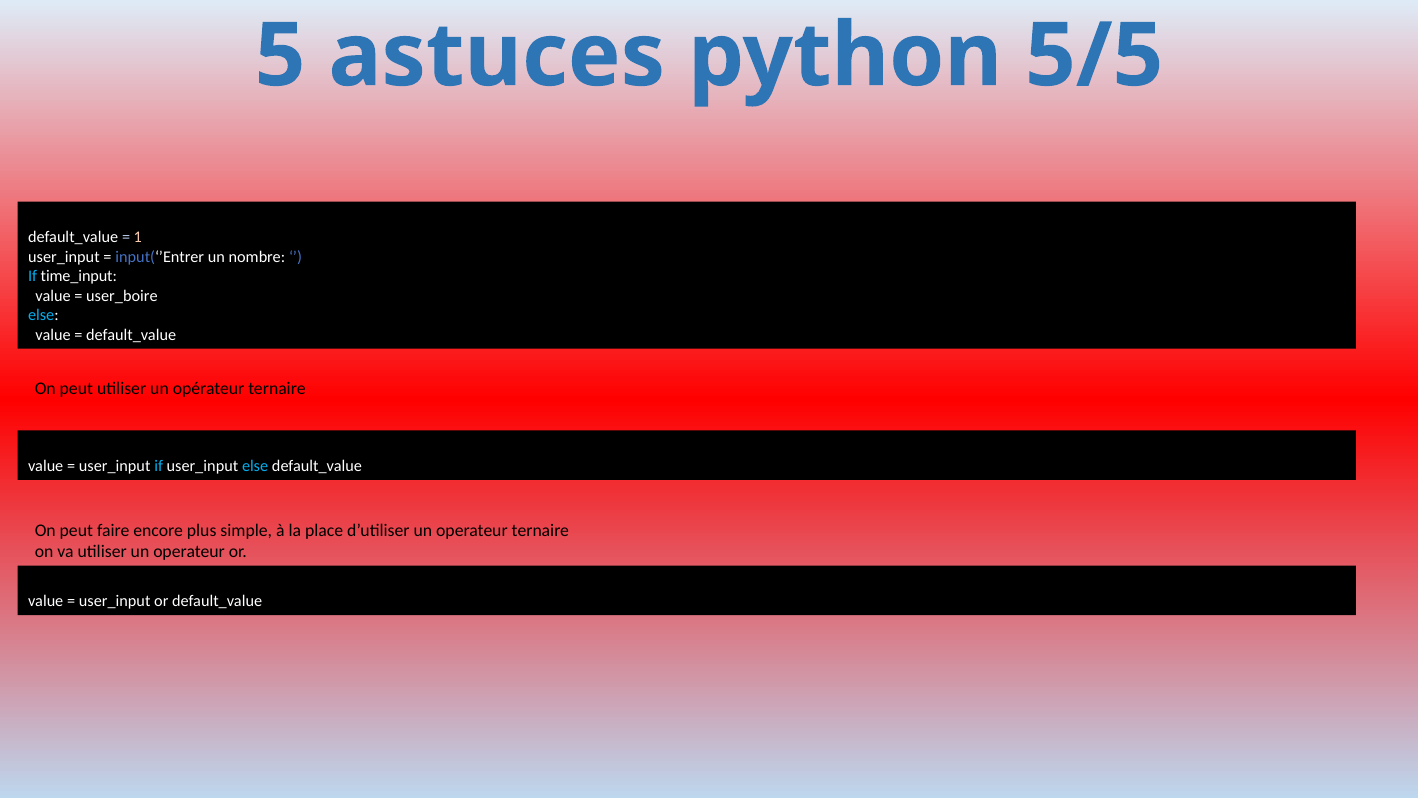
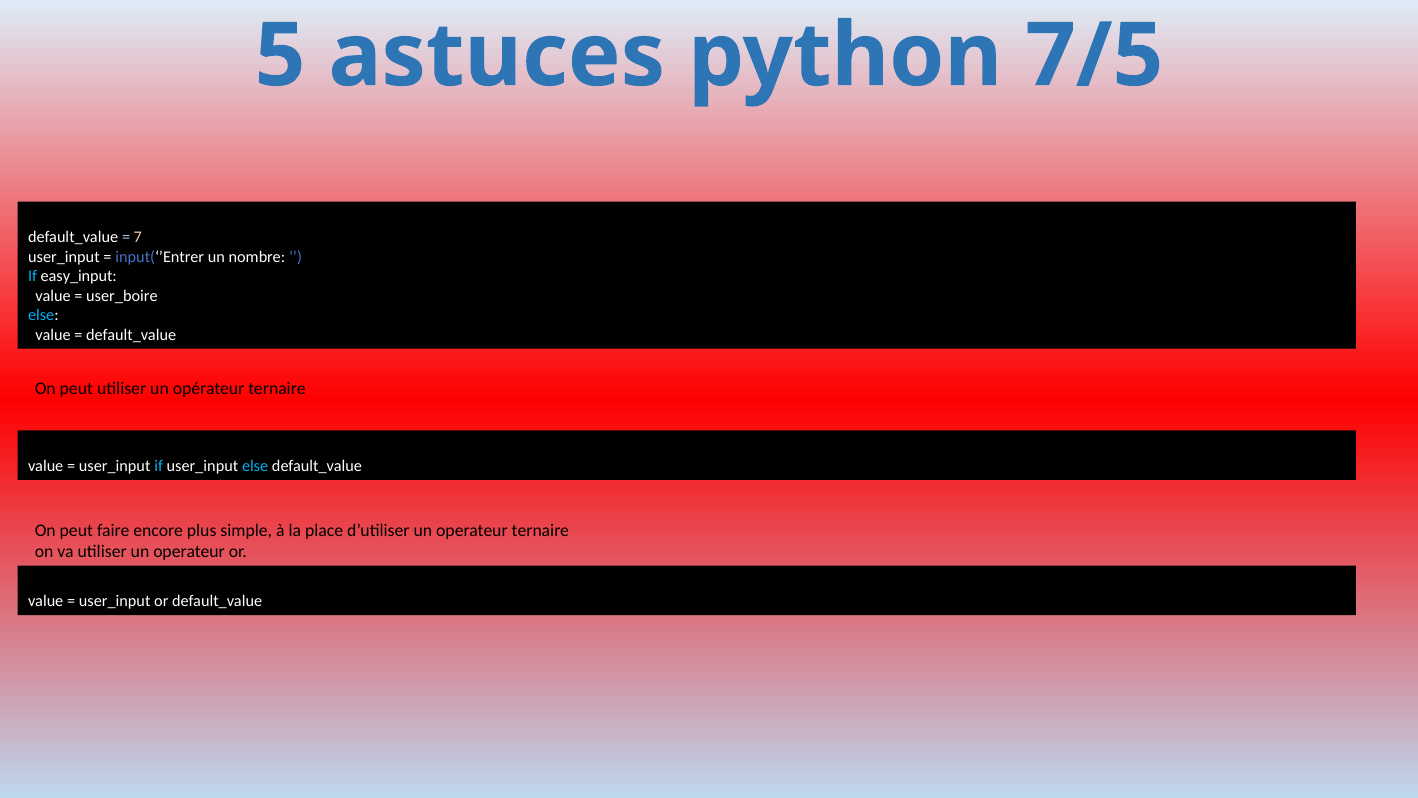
5/5: 5/5 -> 7/5
1: 1 -> 7
time_input: time_input -> easy_input
